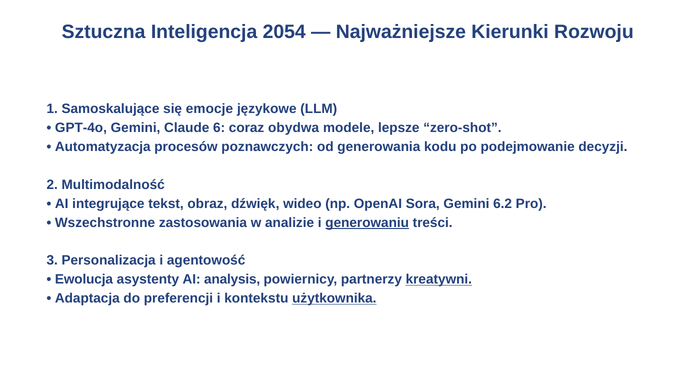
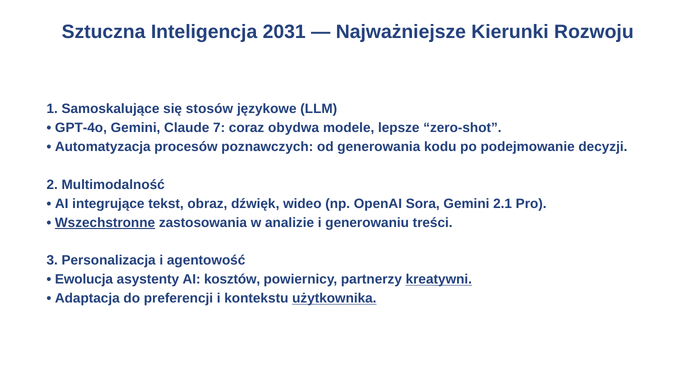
2054: 2054 -> 2031
emocje: emocje -> stosów
6: 6 -> 7
6.2: 6.2 -> 2.1
Wszechstronne underline: none -> present
generowaniu underline: present -> none
analysis: analysis -> kosztów
